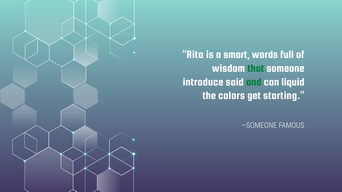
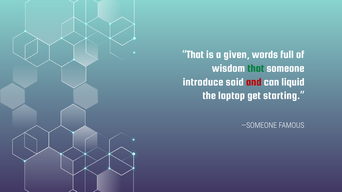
Rita at (195, 55): Rita -> That
smart: smart -> given
and colour: green -> red
colors: colors -> laptop
